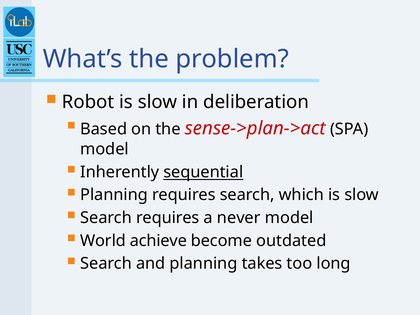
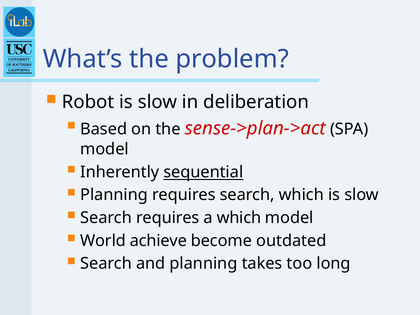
a never: never -> which
